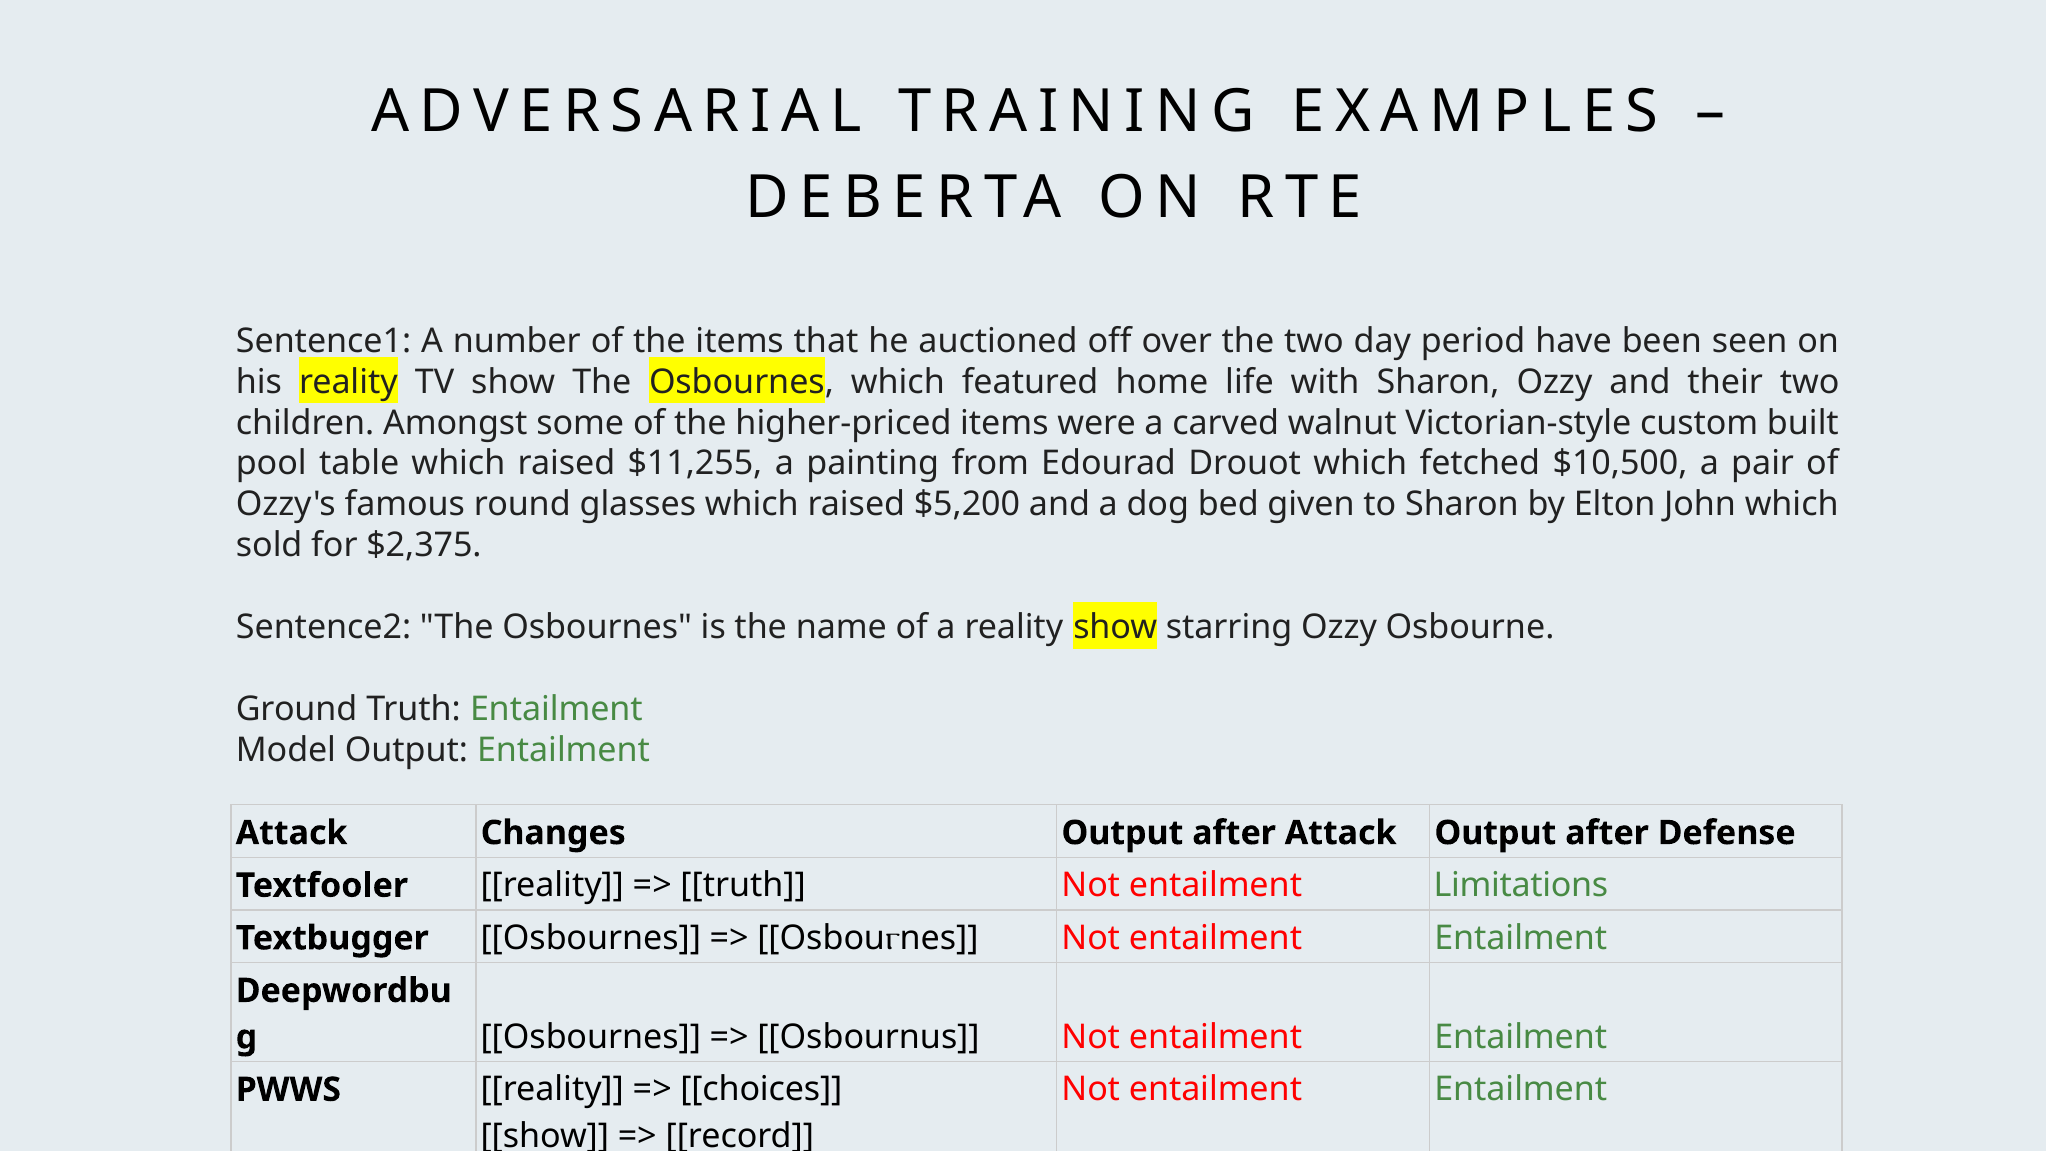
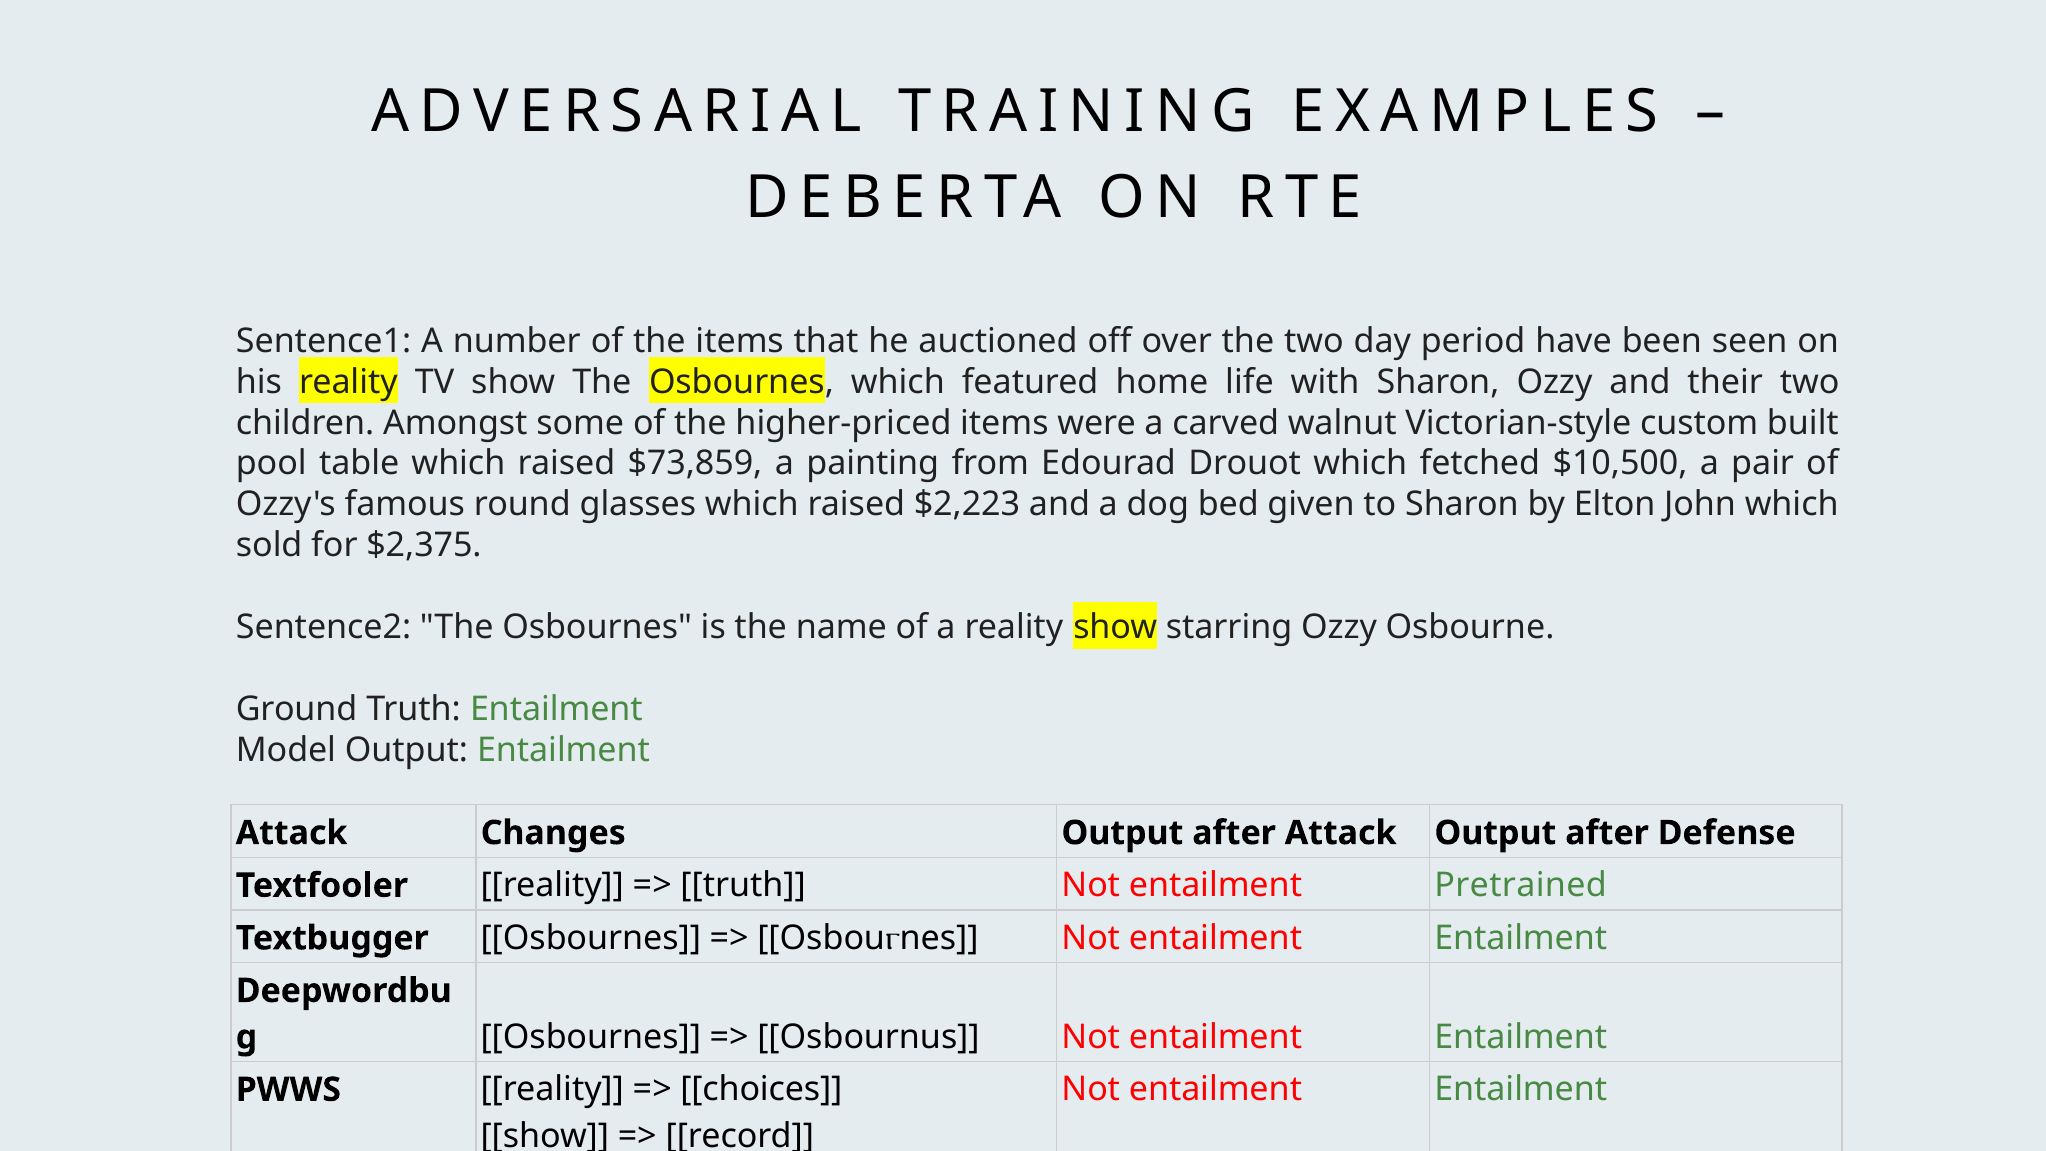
$11,255: $11,255 -> $73,859
$5,200: $5,200 -> $2,223
Limitations: Limitations -> Pretrained
